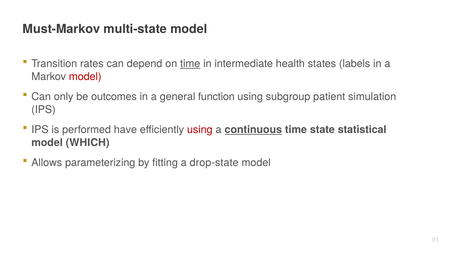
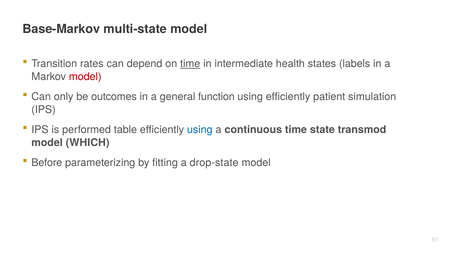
Must-Markov: Must-Markov -> Base-Markov
using subgroup: subgroup -> efficiently
have: have -> table
using at (200, 130) colour: red -> blue
continuous underline: present -> none
statistical: statistical -> transmod
Allows: Allows -> Before
